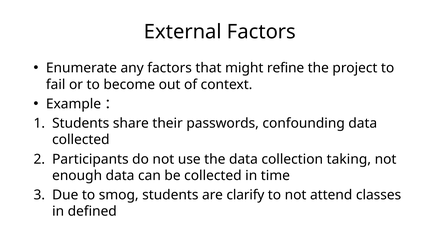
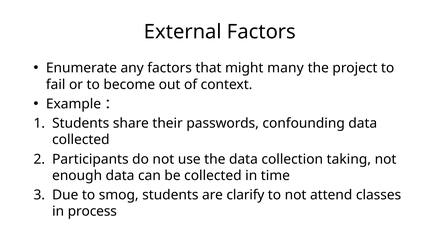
refine: refine -> many
defined: defined -> process
